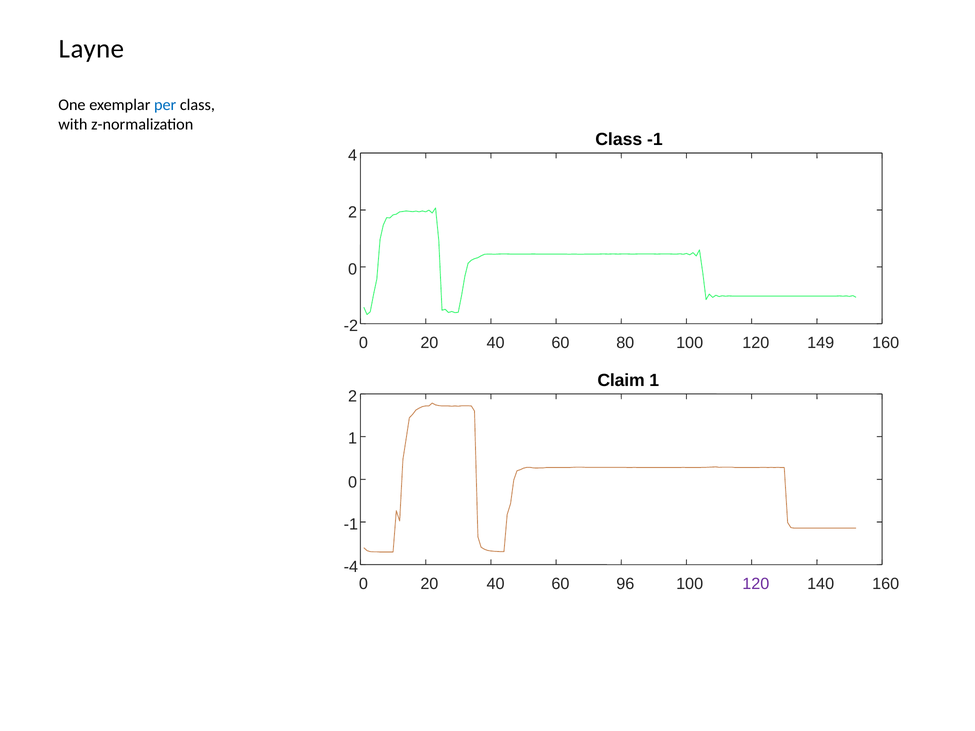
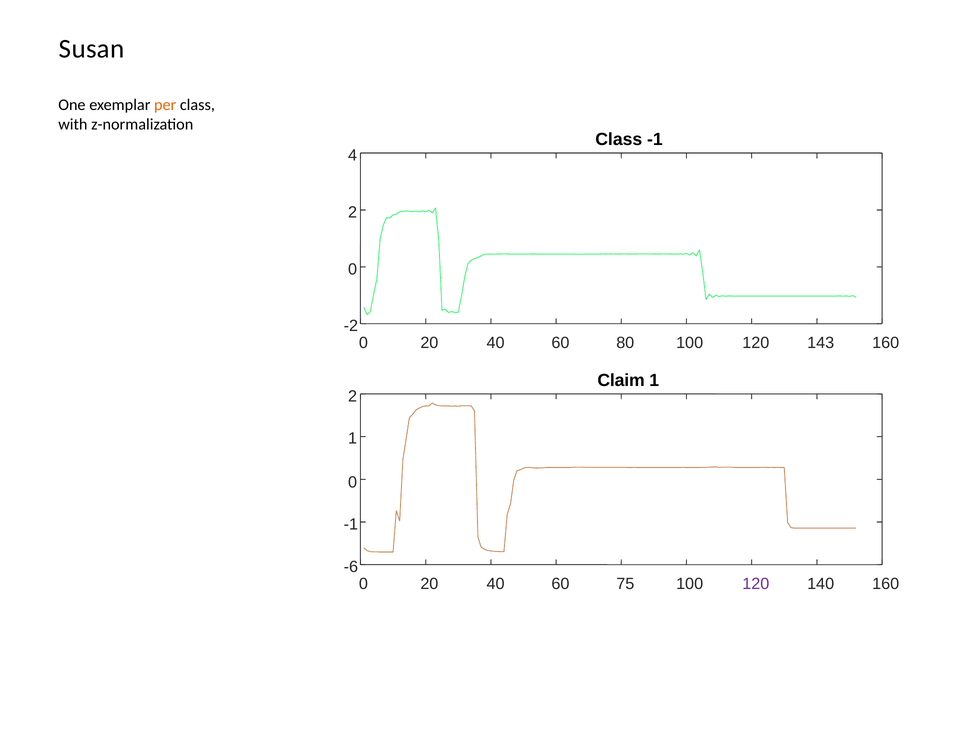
Layne: Layne -> Susan
per colour: blue -> orange
149: 149 -> 143
-4: -4 -> -6
96: 96 -> 75
